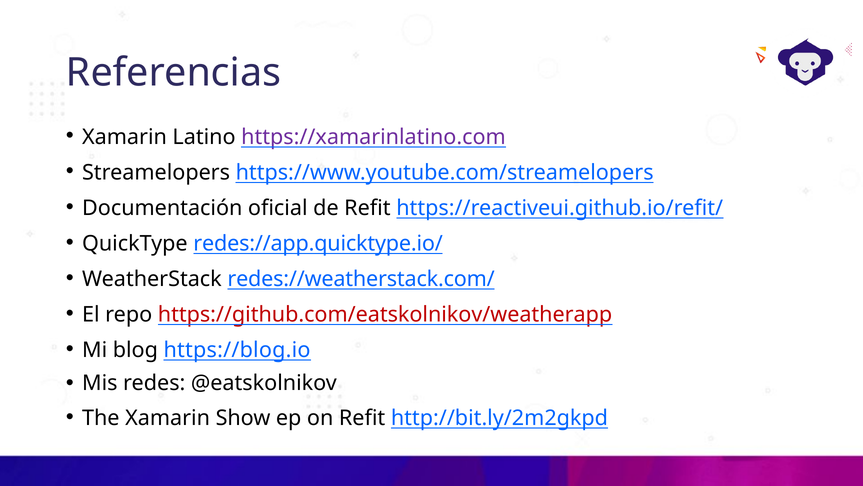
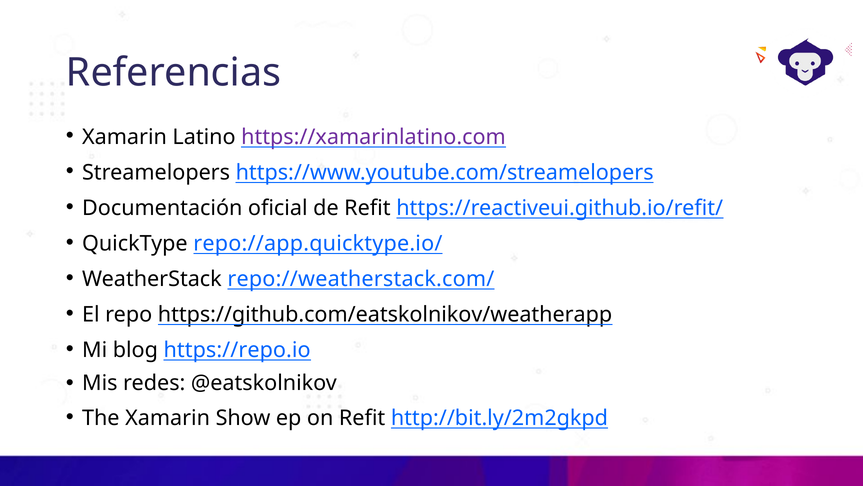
redes://app.quicktype.io/: redes://app.quicktype.io/ -> repo://app.quicktype.io/
redes://weatherstack.com/: redes://weatherstack.com/ -> repo://weatherstack.com/
https://github.com/eatskolnikov/weatherapp colour: red -> black
https://blog.io: https://blog.io -> https://repo.io
